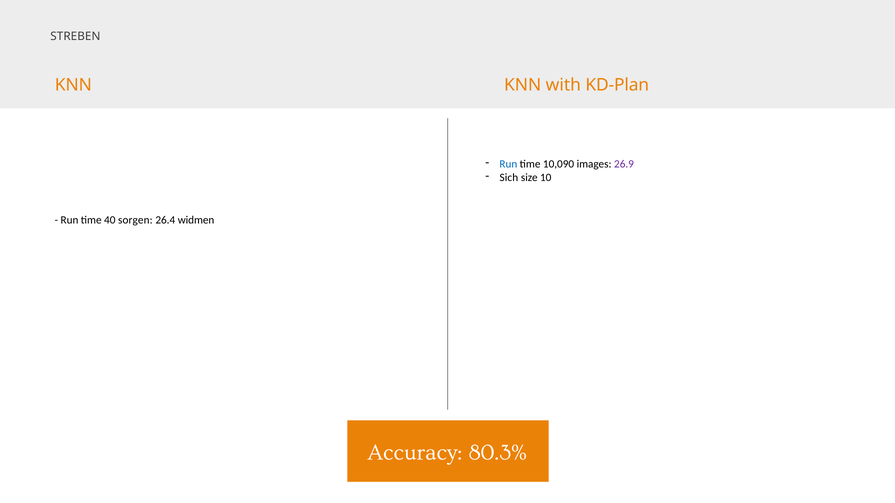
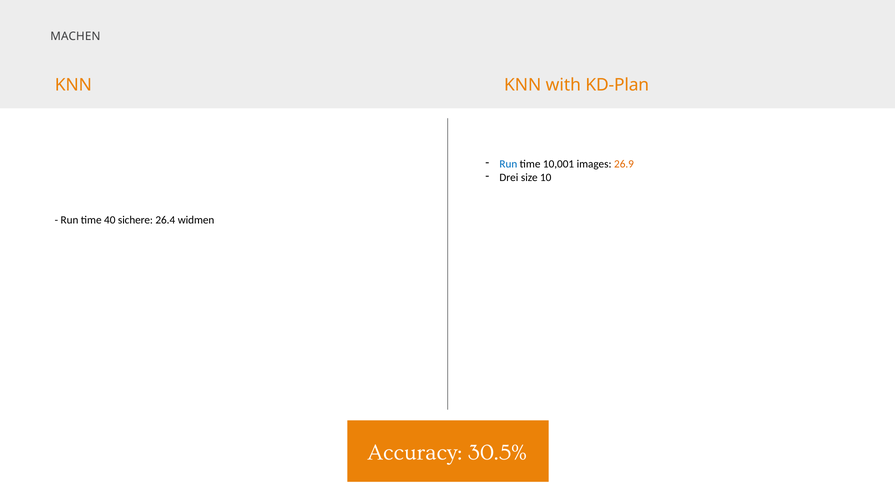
STREBEN: STREBEN -> MACHEN
10,090: 10,090 -> 10,001
26.9 colour: purple -> orange
Sich: Sich -> Drei
sorgen: sorgen -> sichere
80.3%: 80.3% -> 30.5%
